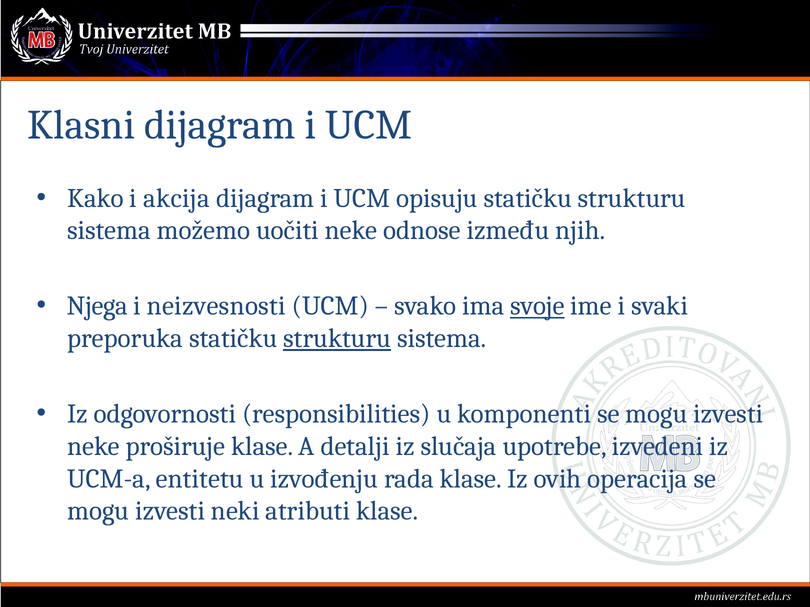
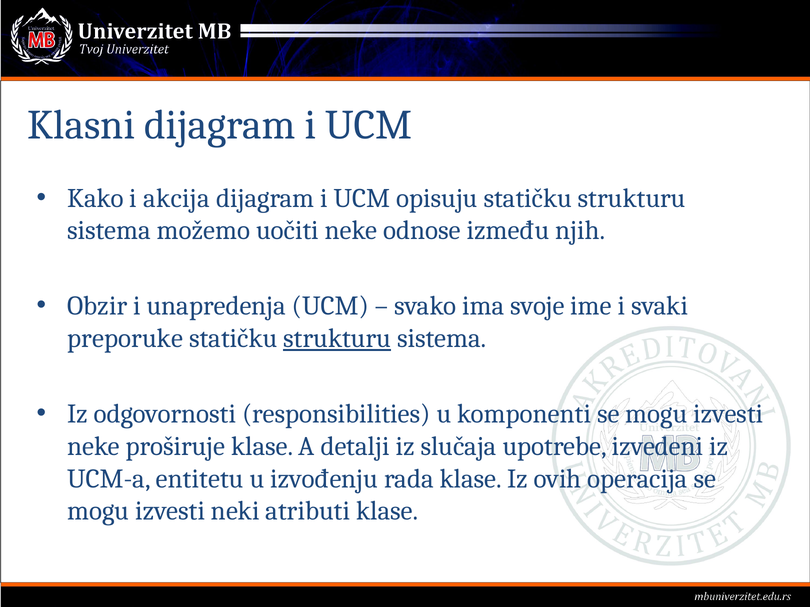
Njega: Njega -> Obzir
neizvesnosti: neizvesnosti -> unapredenja
svoje underline: present -> none
preporuka: preporuka -> preporuke
